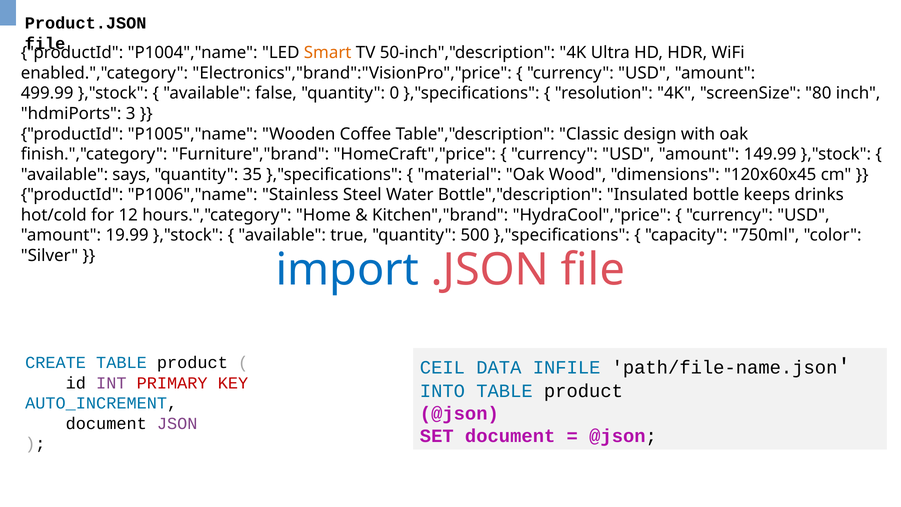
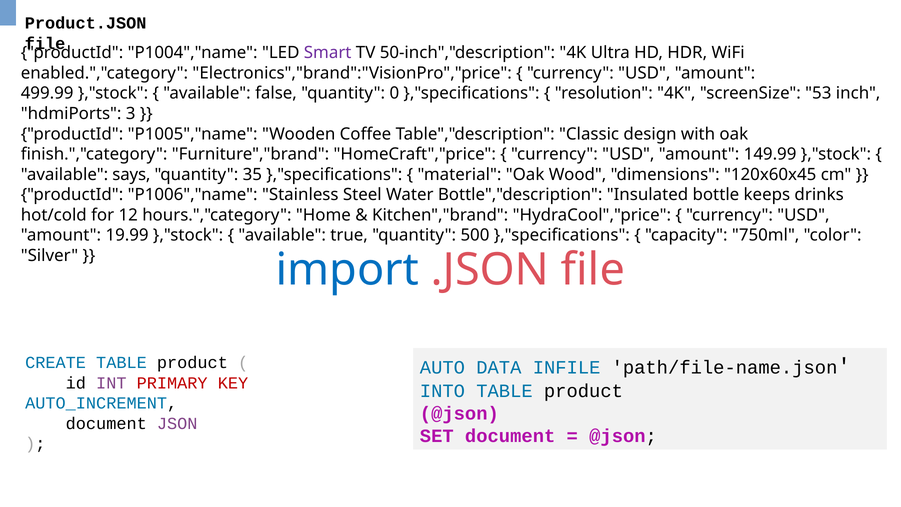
Smart colour: orange -> purple
80: 80 -> 53
CEIL: CEIL -> AUTO
